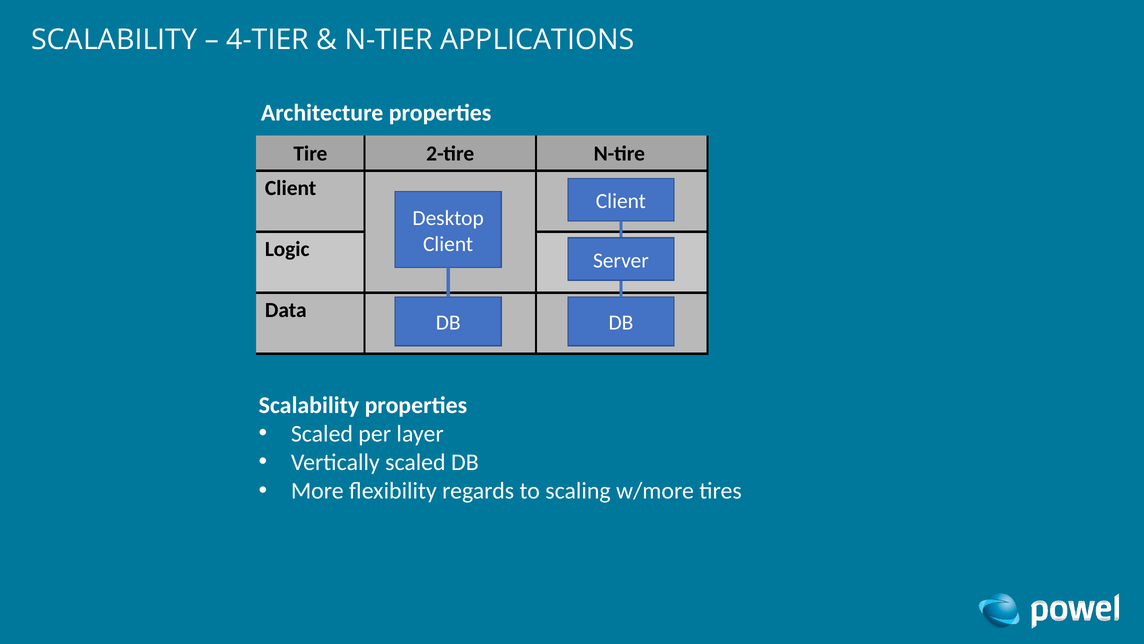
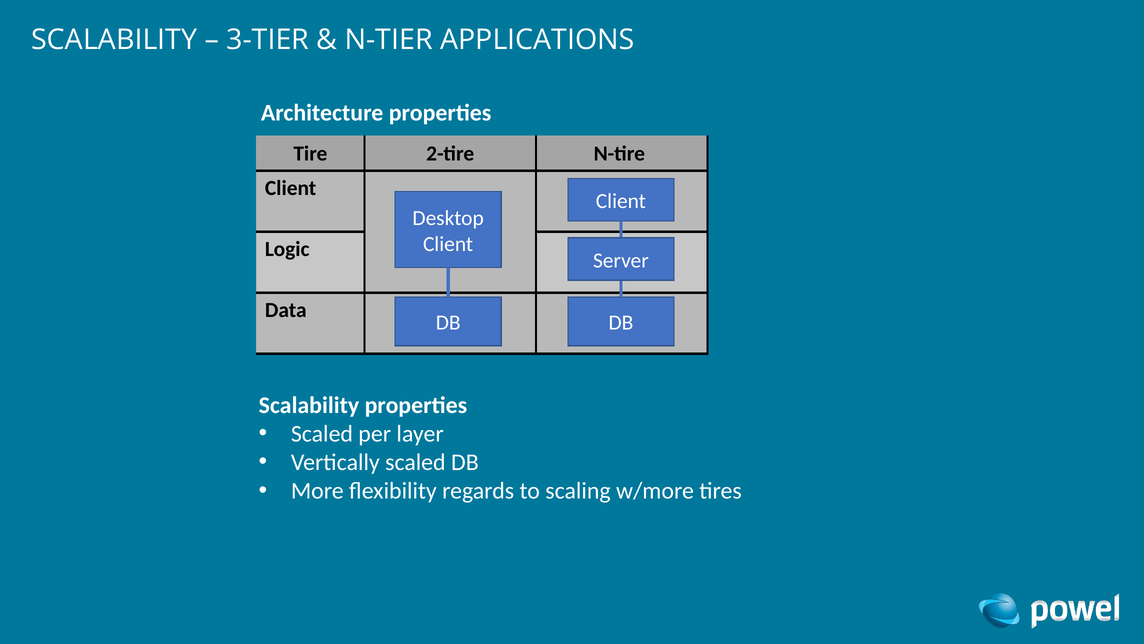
4-TIER: 4-TIER -> 3-TIER
